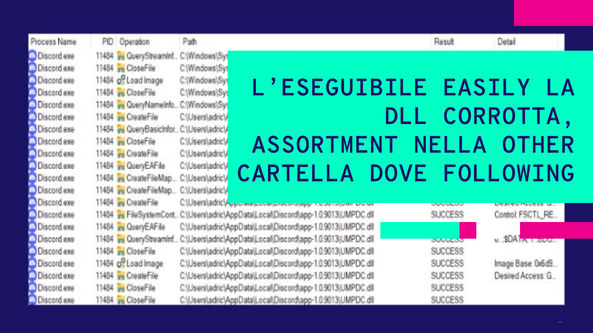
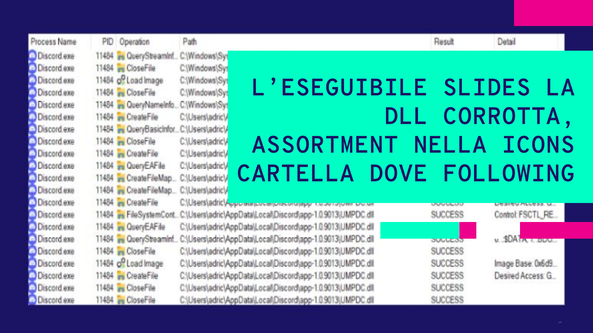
EASILY: EASILY -> SLIDES
OTHER: OTHER -> ICONS
